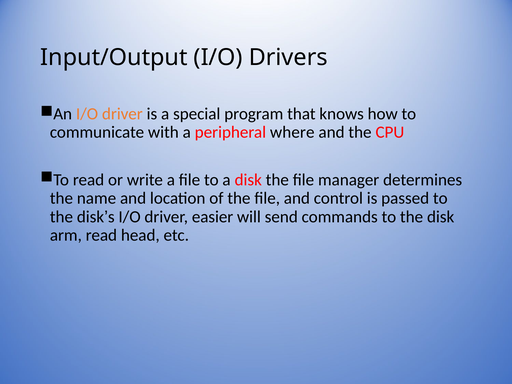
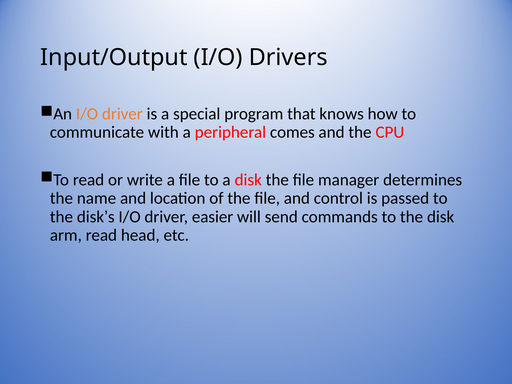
where: where -> comes
